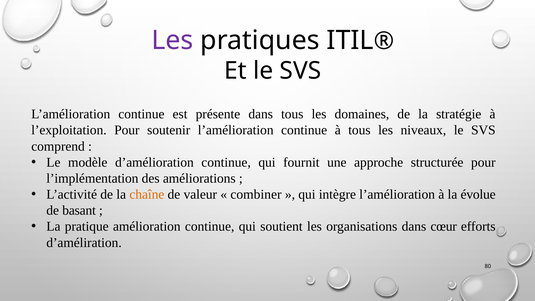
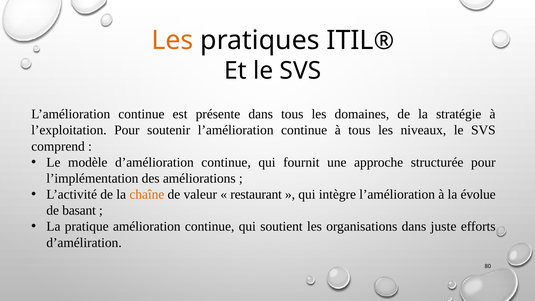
Les at (172, 40) colour: purple -> orange
combiner: combiner -> restaurant
cœur: cœur -> juste
